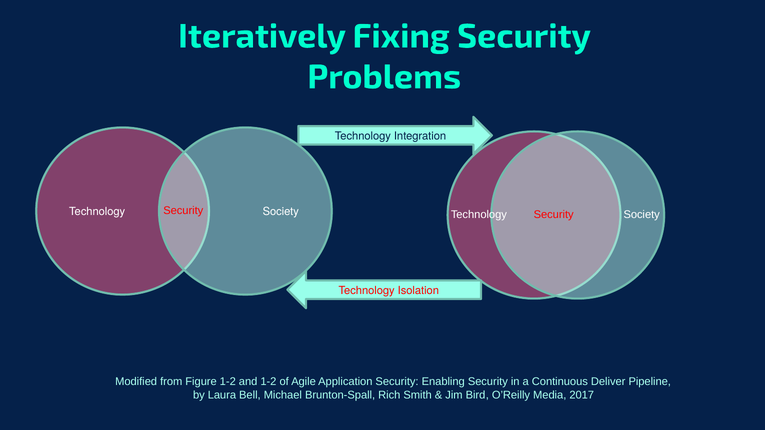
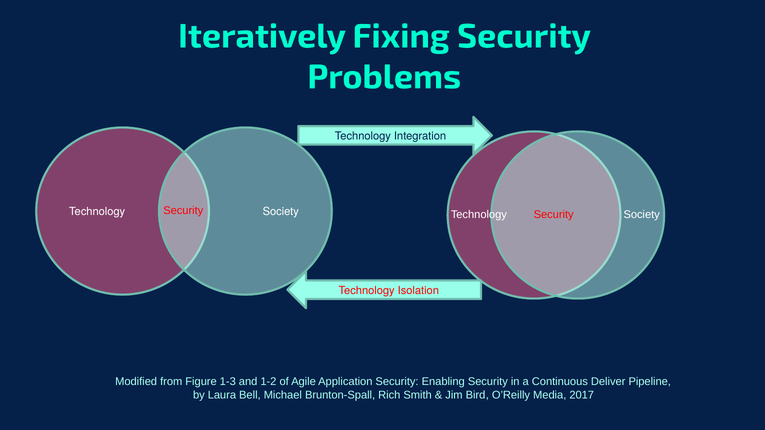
Figure 1-2: 1-2 -> 1-3
